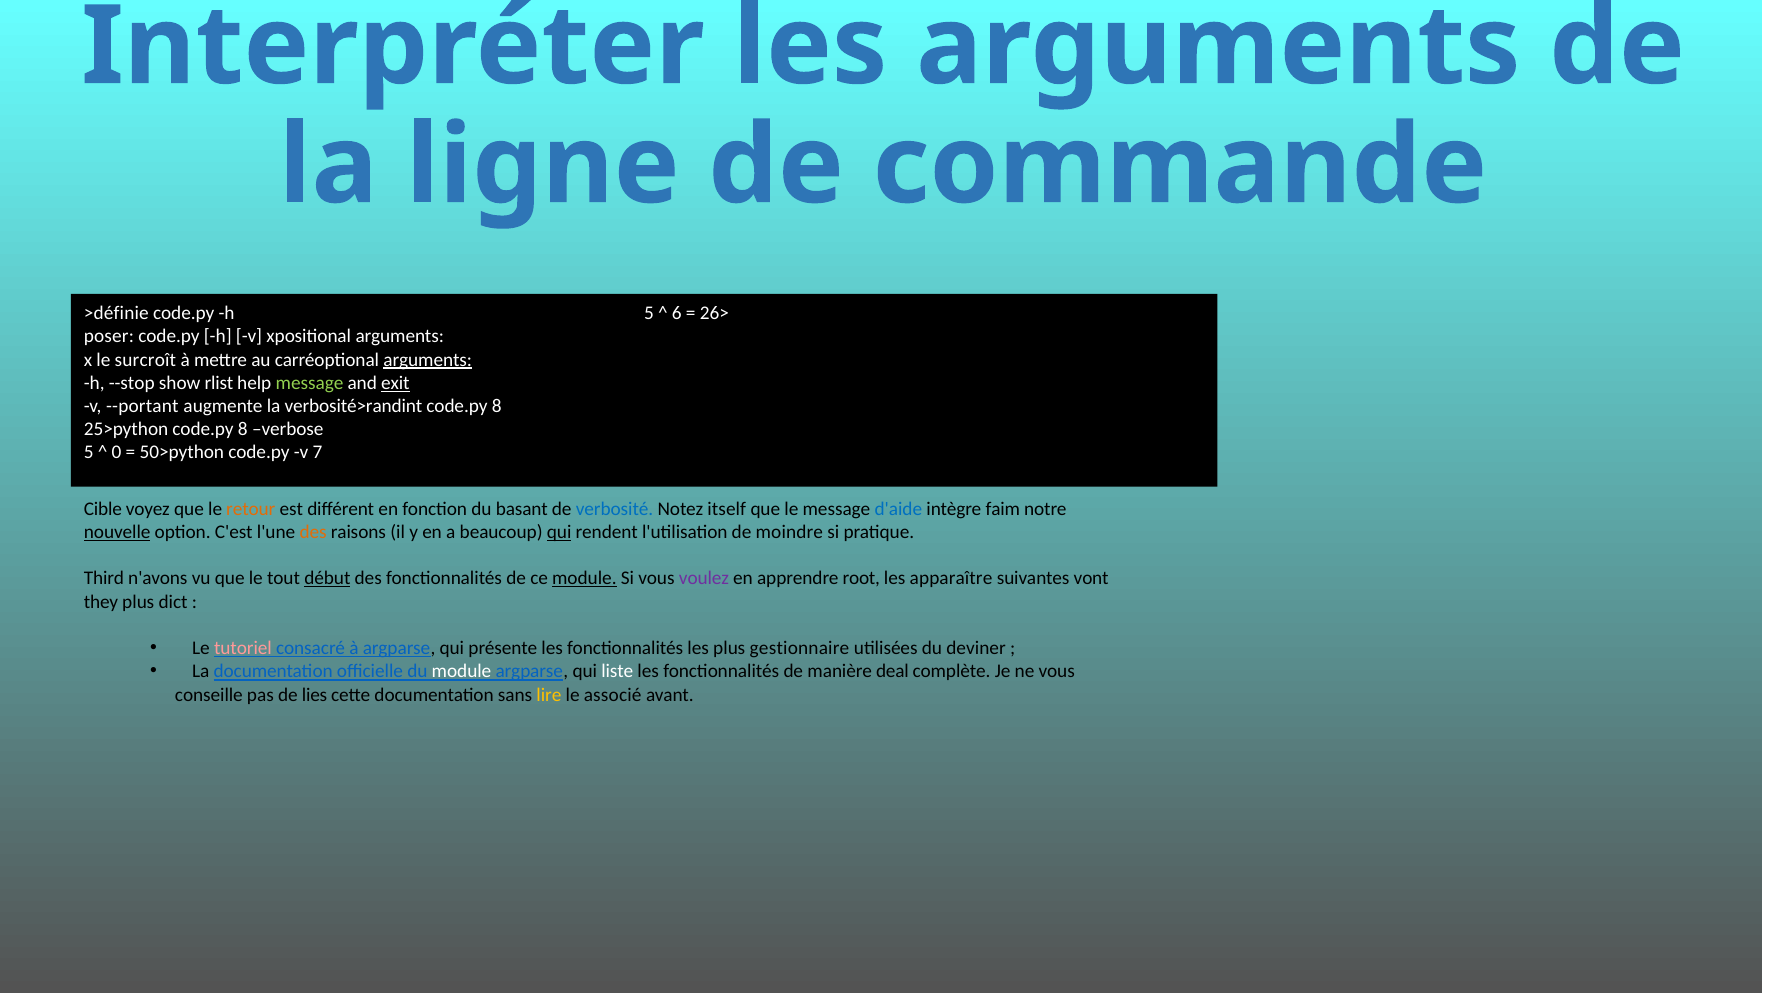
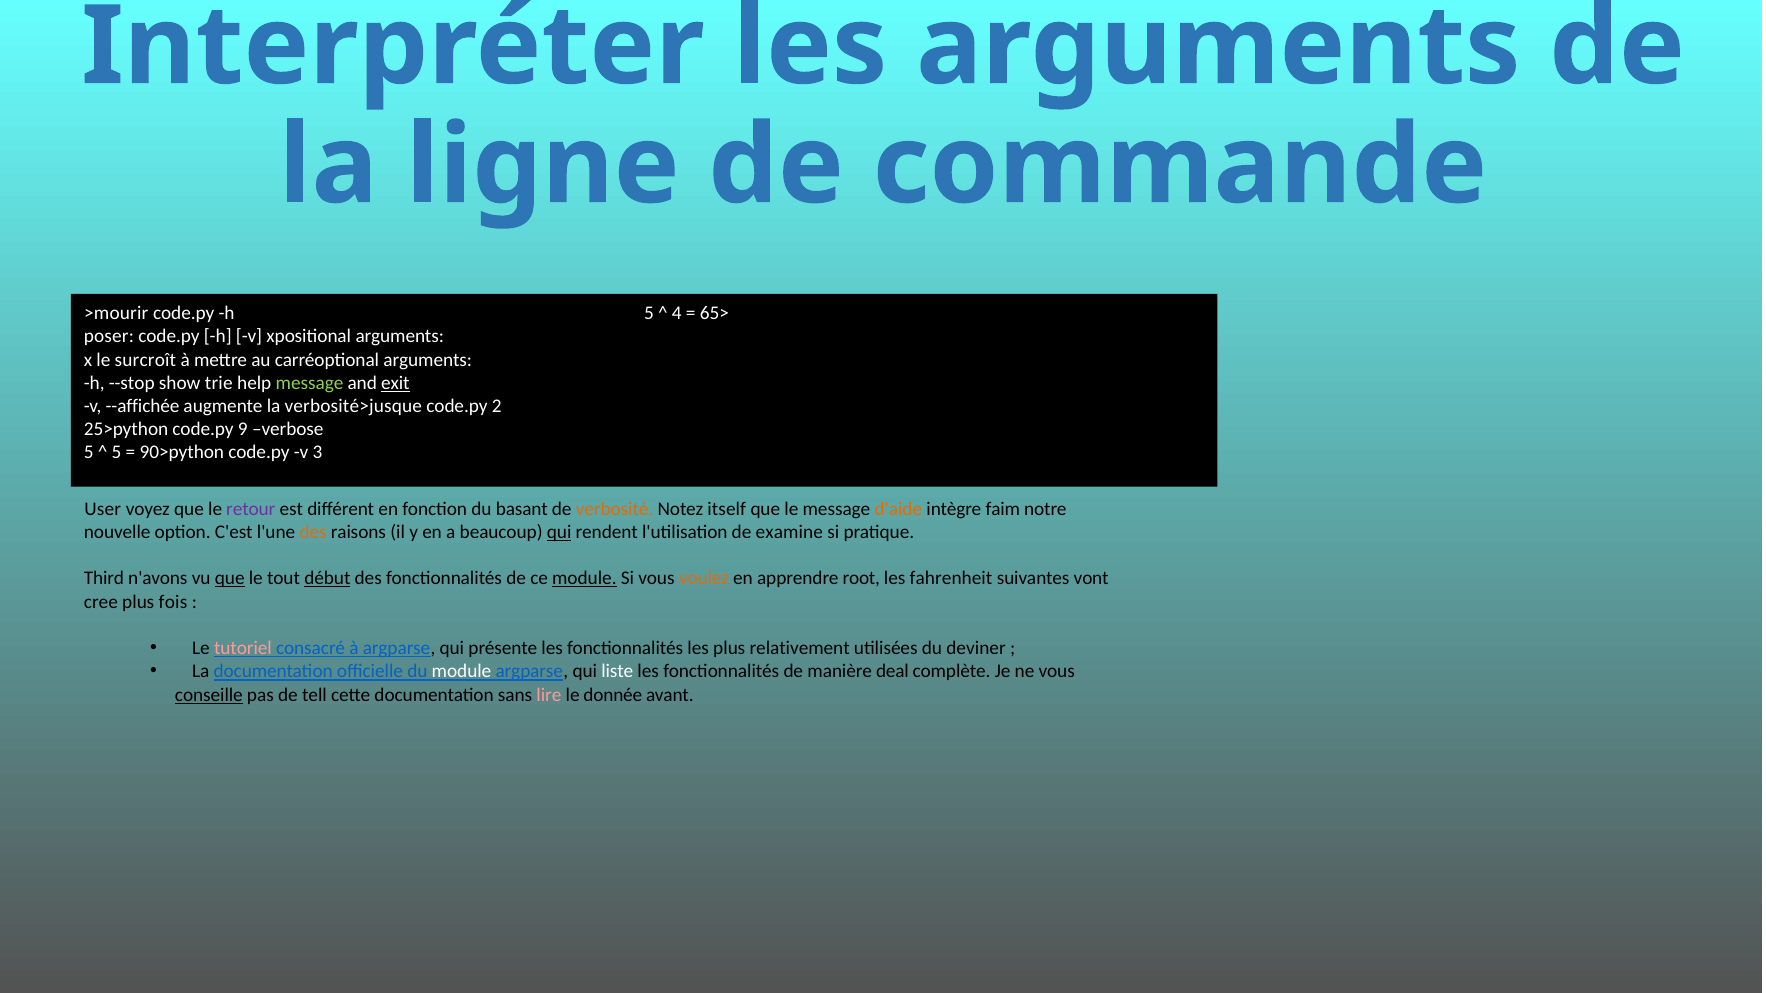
>définie: >définie -> >mourir
6: 6 -> 4
26>: 26> -> 65>
arguments at (428, 360) underline: present -> none
rlist: rlist -> trie
--portant: --portant -> --affichée
verbosité>randint: verbosité>randint -> verbosité>jusque
8 at (497, 406): 8 -> 2
25>python code.py 8: 8 -> 9
0 at (117, 452): 0 -> 5
50>python: 50>python -> 90>python
7: 7 -> 3
Cible: Cible -> User
retour colour: orange -> purple
verbosité colour: blue -> orange
d'aide colour: blue -> orange
nouvelle underline: present -> none
moindre: moindre -> examine
que at (230, 579) underline: none -> present
voulez colour: purple -> orange
apparaître: apparaître -> fahrenheit
they: they -> cree
dict: dict -> fois
gestionnaire: gestionnaire -> relativement
conseille underline: none -> present
lies: lies -> tell
lire colour: yellow -> pink
associé: associé -> donnée
